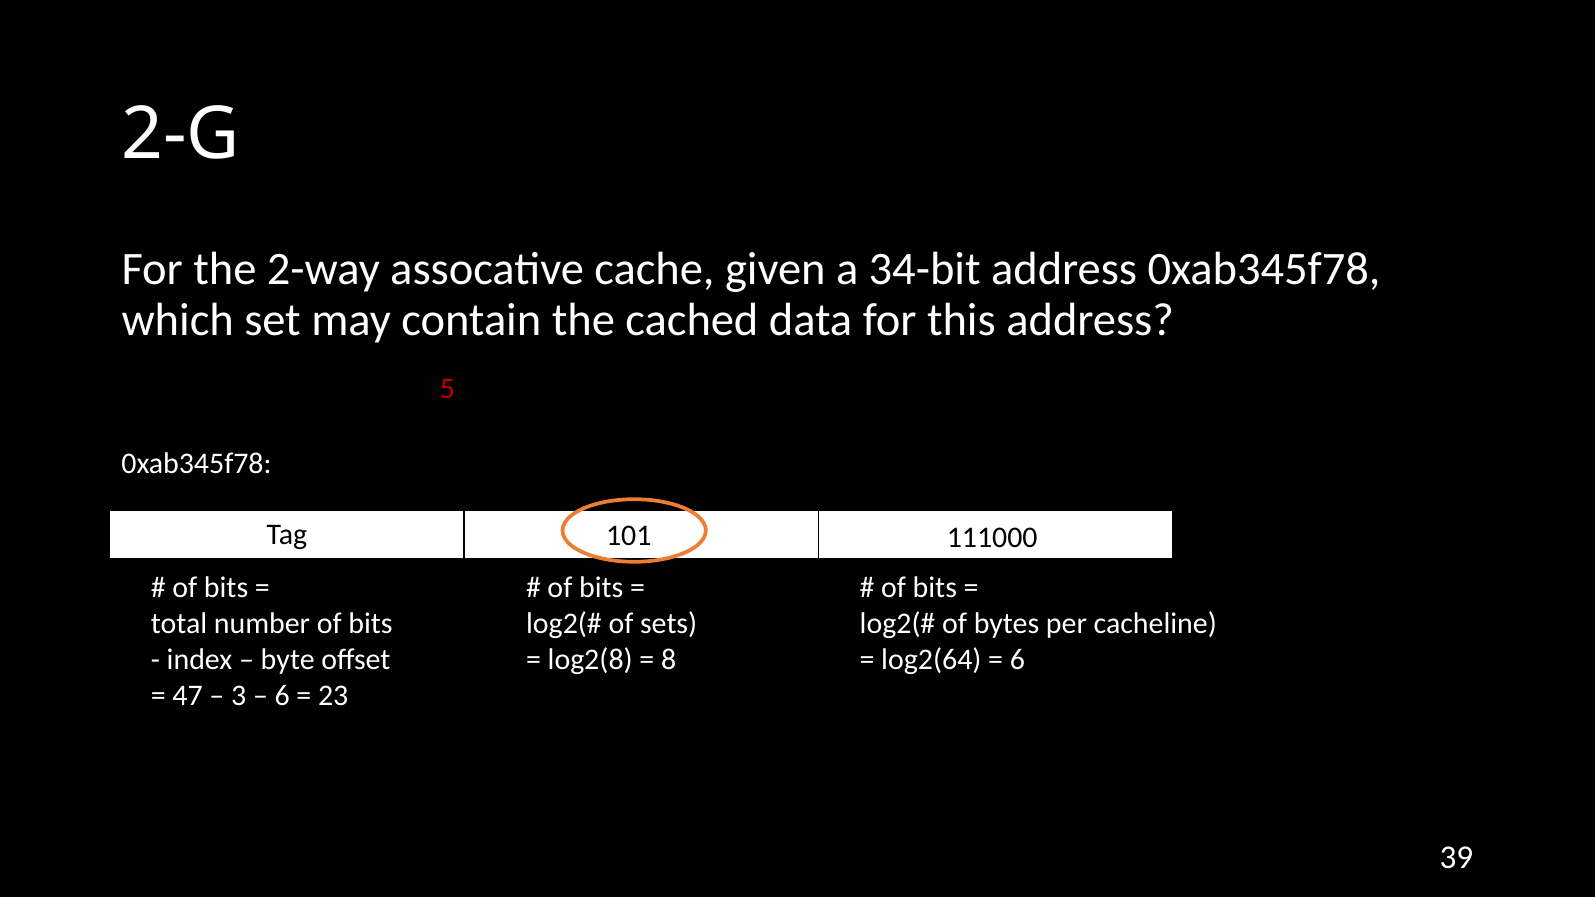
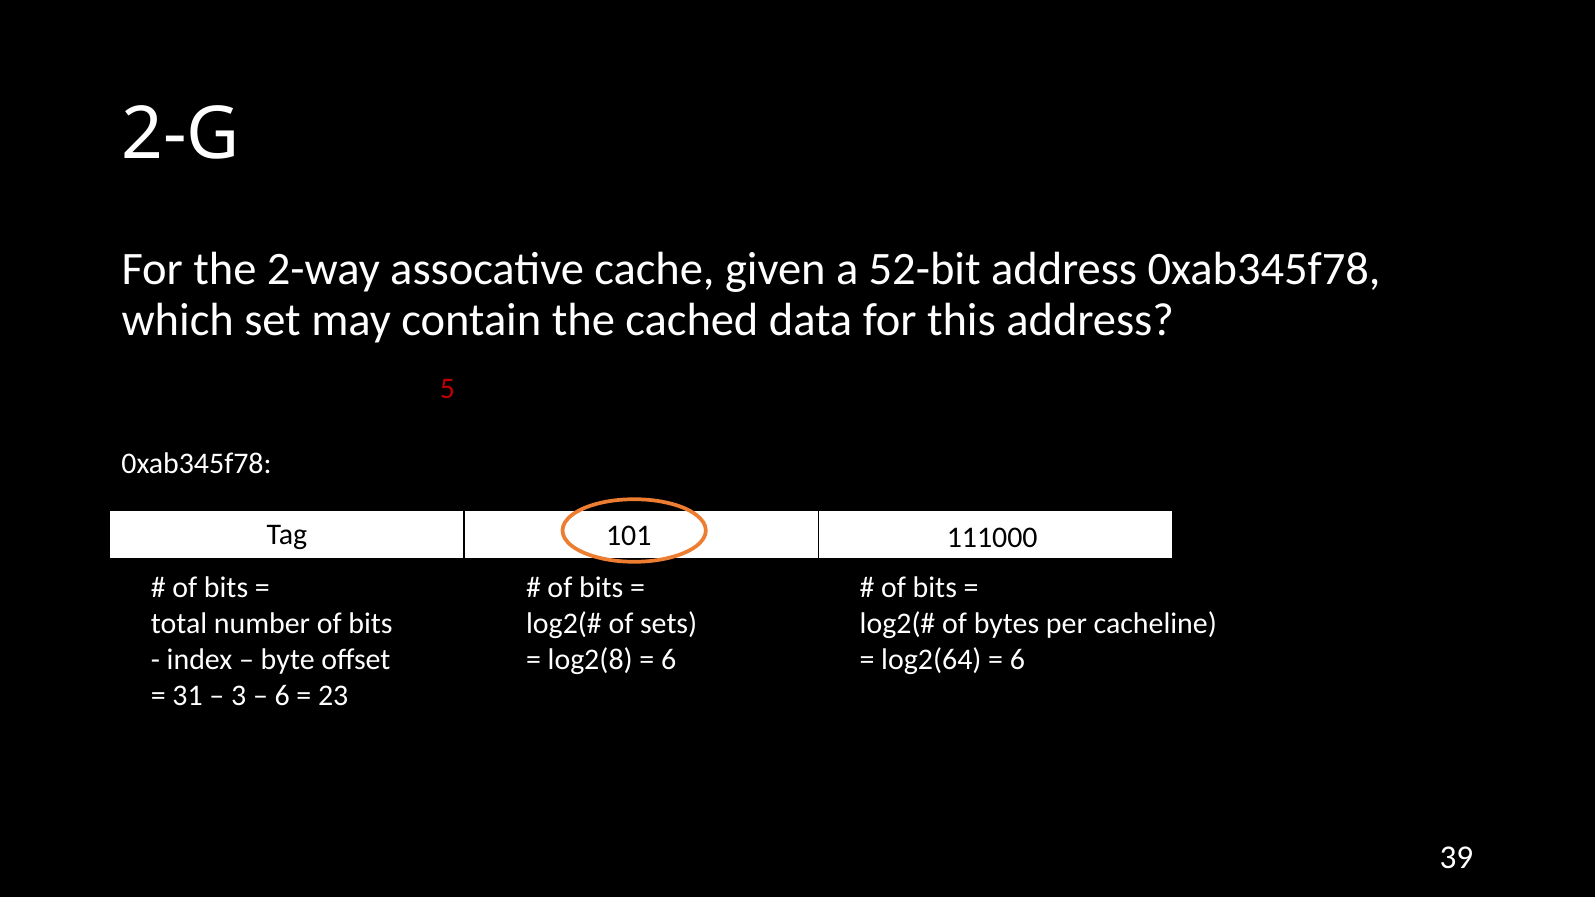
34-bit: 34-bit -> 52-bit
8 at (669, 660): 8 -> 6
47: 47 -> 31
